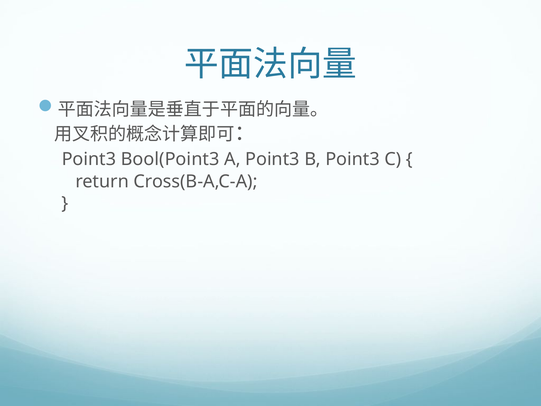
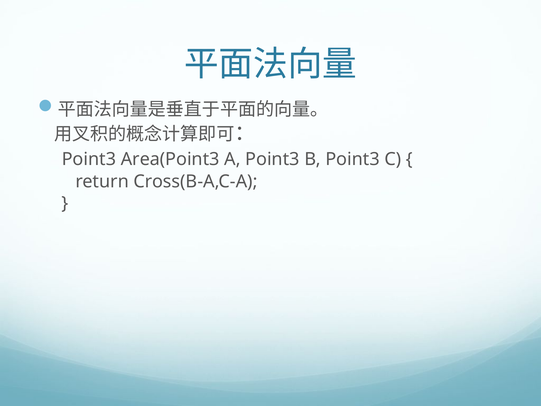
Bool(Point3: Bool(Point3 -> Area(Point3
